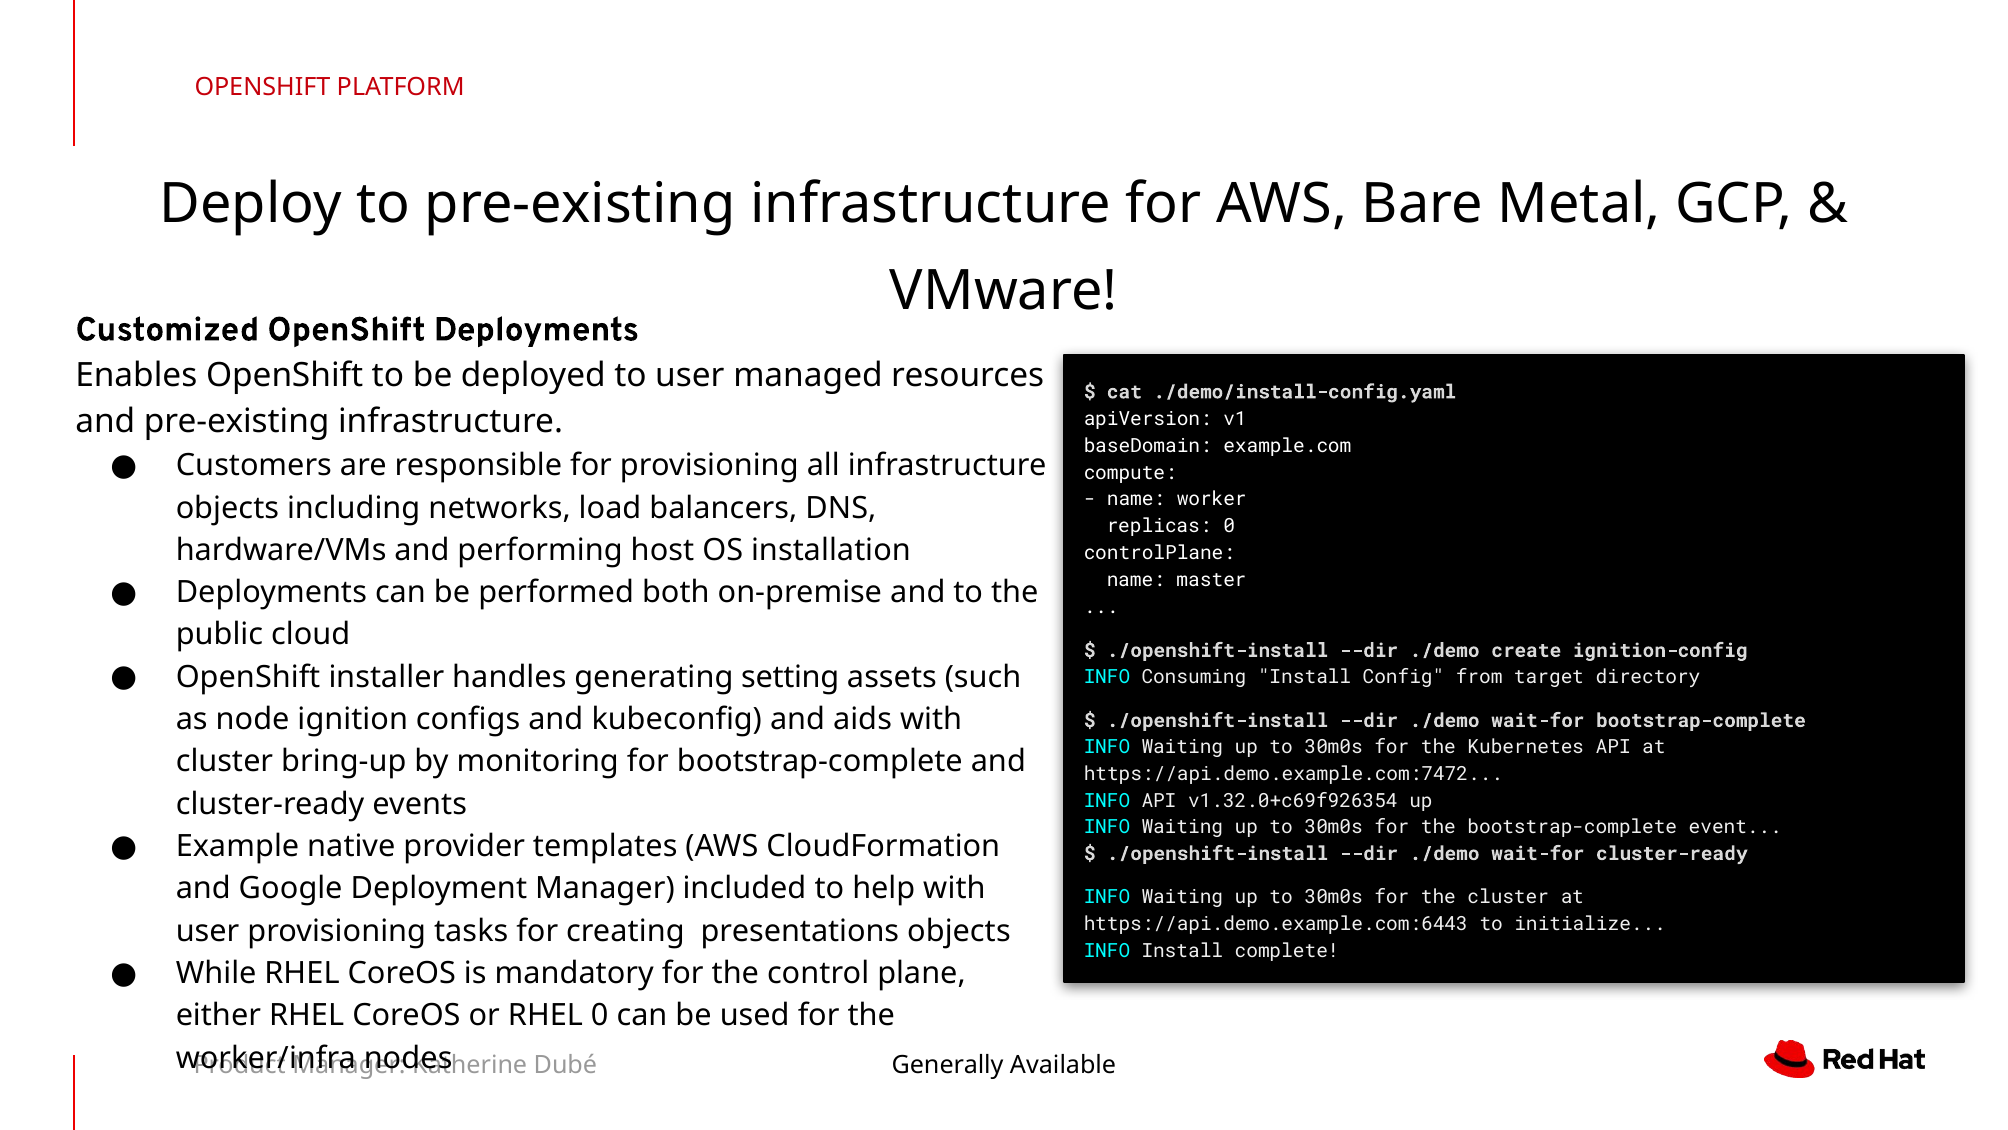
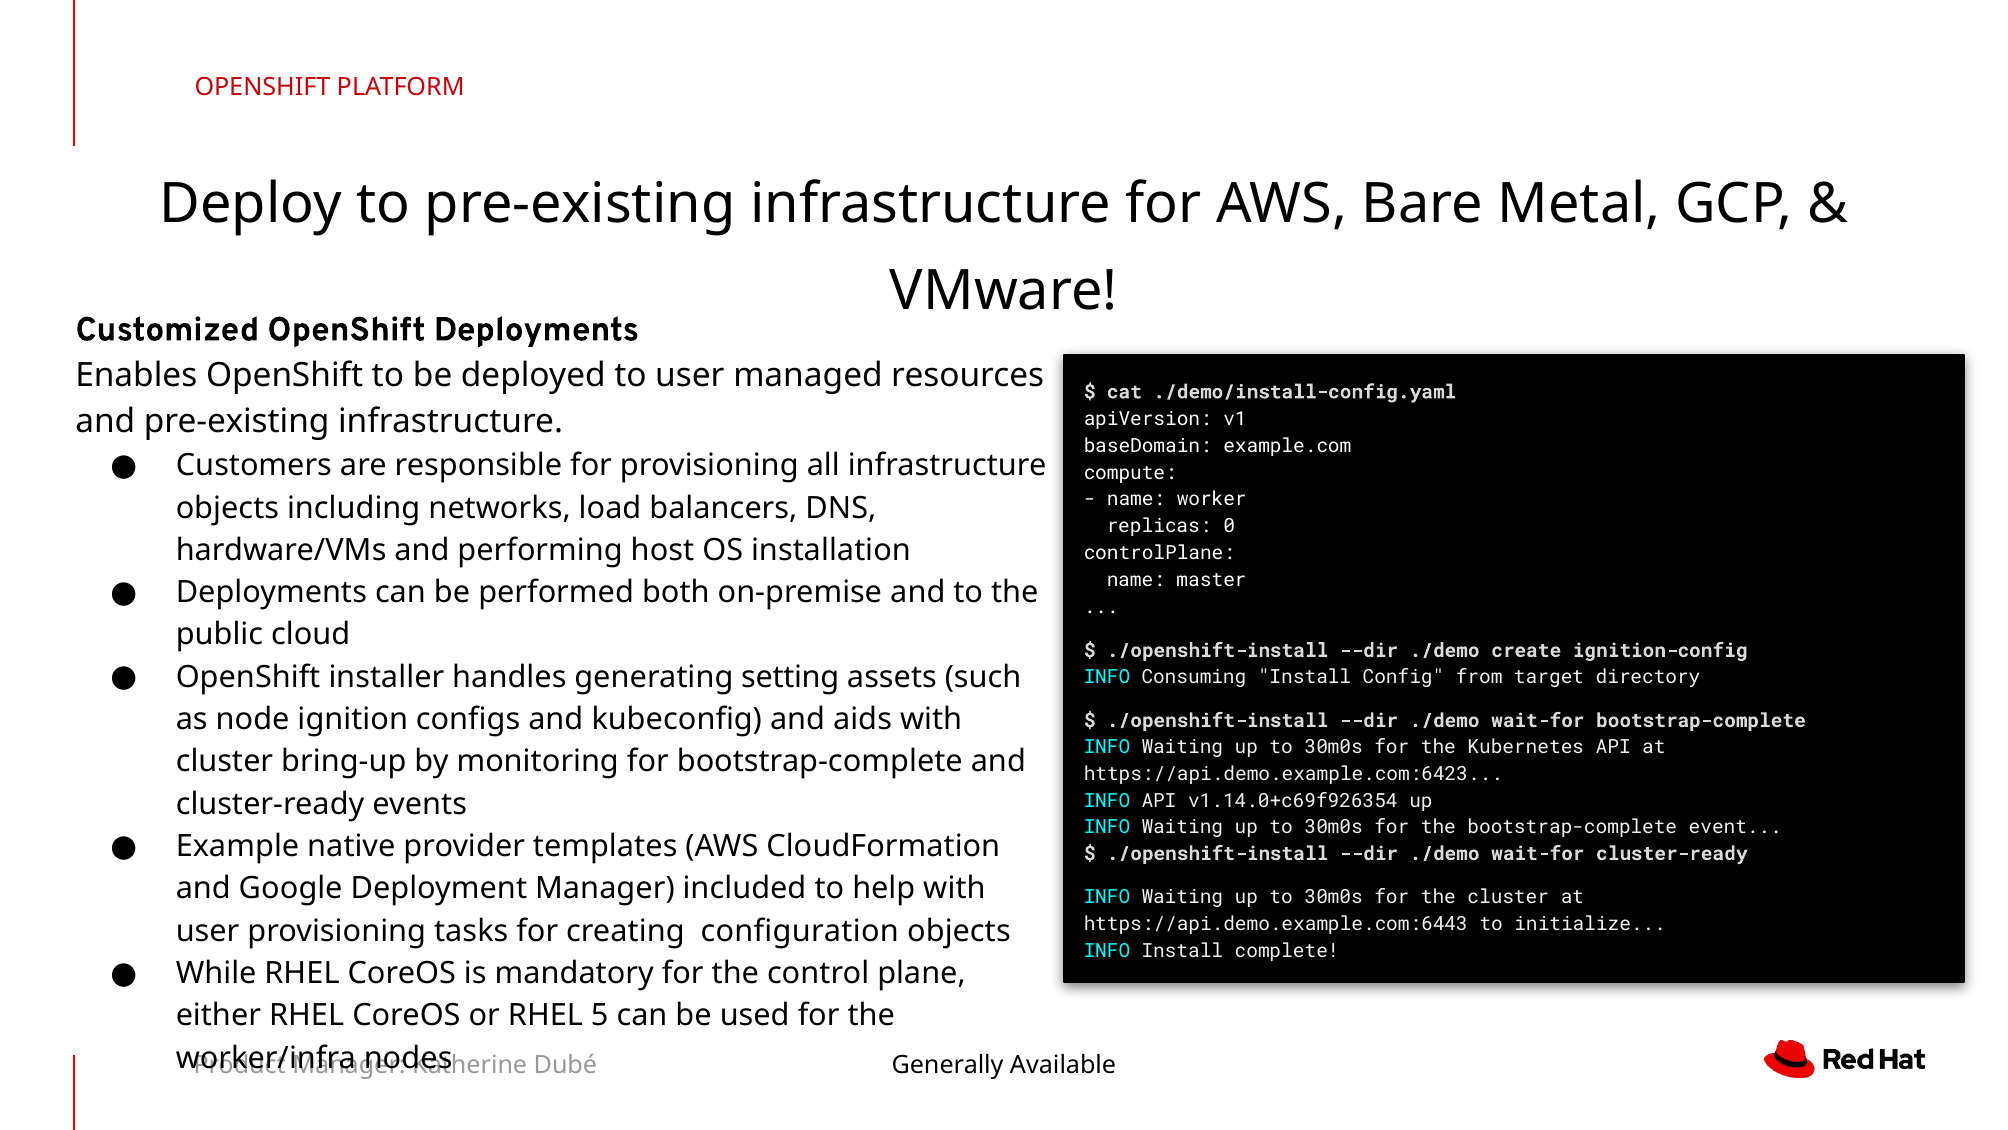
https://api.demo.example.com:7472: https://api.demo.example.com:7472 -> https://api.demo.example.com:6423
v1.32.0+c69f926354: v1.32.0+c69f926354 -> v1.14.0+c69f926354
presentations: presentations -> configuration
RHEL 0: 0 -> 5
